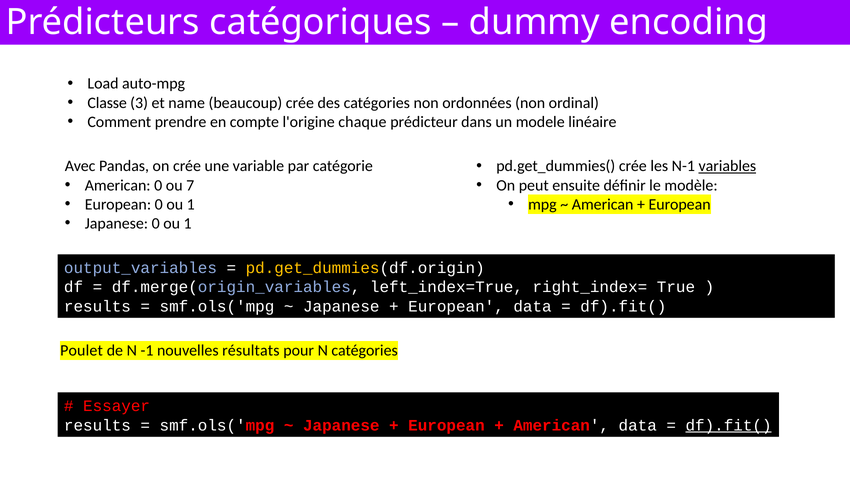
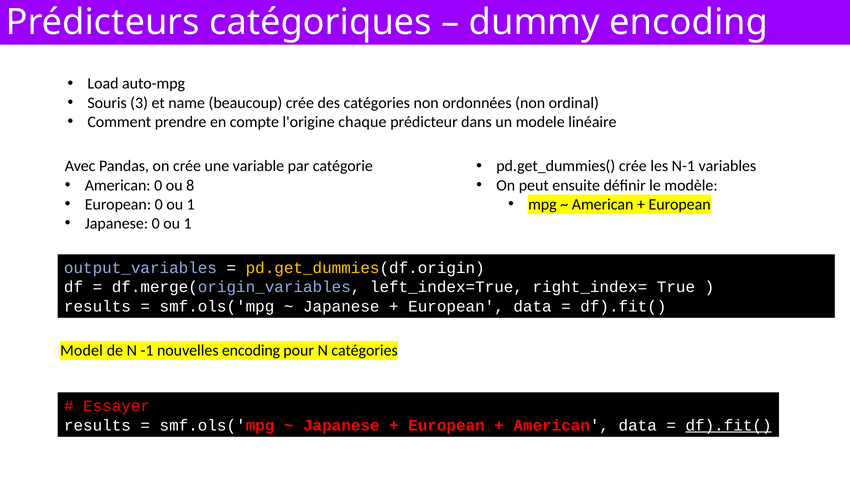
Classe: Classe -> Souris
variables underline: present -> none
7: 7 -> 8
Poulet: Poulet -> Model
nouvelles résultats: résultats -> encoding
